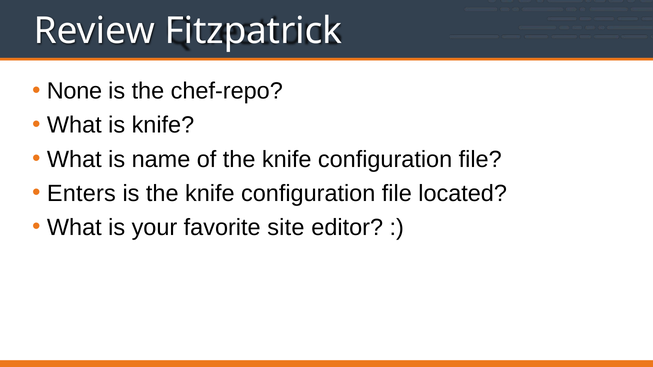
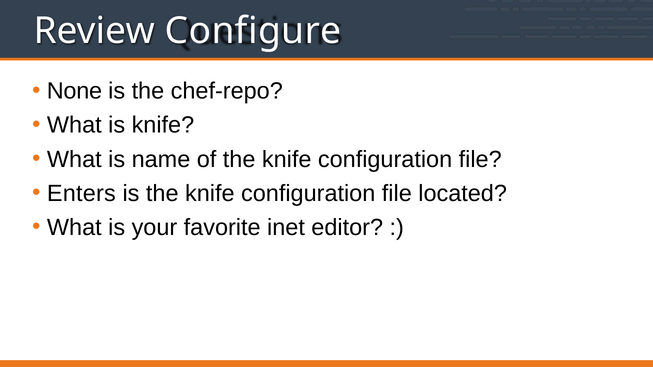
Fitzpatrick: Fitzpatrick -> Configure
site: site -> inet
